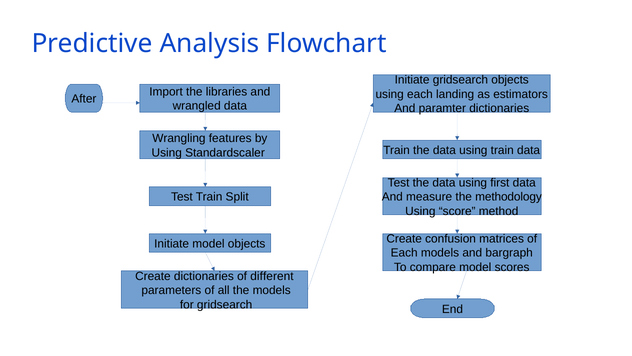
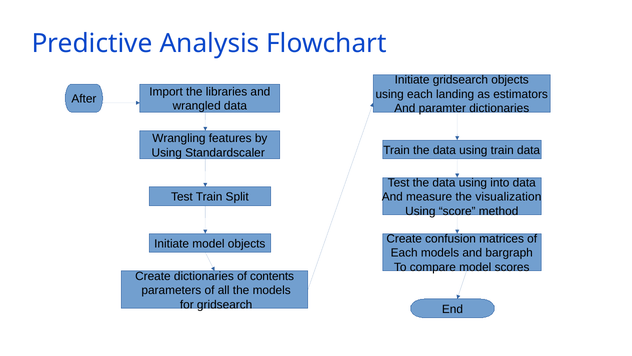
first: first -> into
methodology: methodology -> visualization
different: different -> contents
